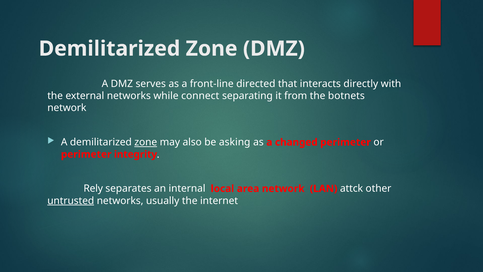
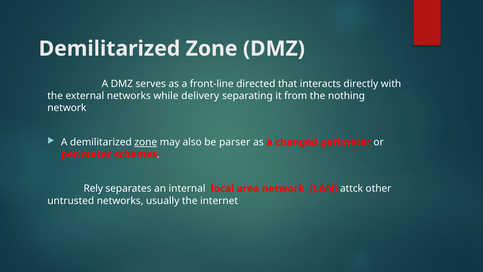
connect: connect -> delivery
botnets: botnets -> nothing
asking: asking -> parser
integrity: integrity -> schemes
untrusted underline: present -> none
